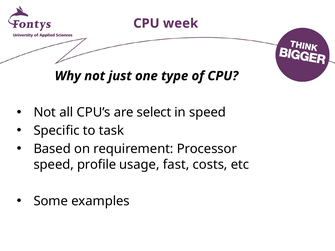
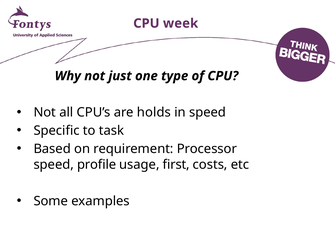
select: select -> holds
fast: fast -> first
